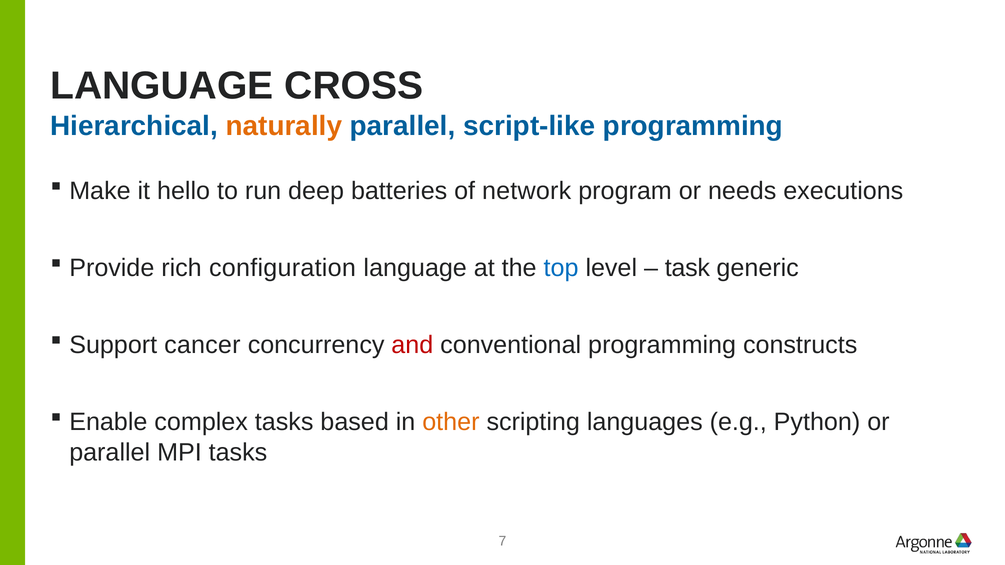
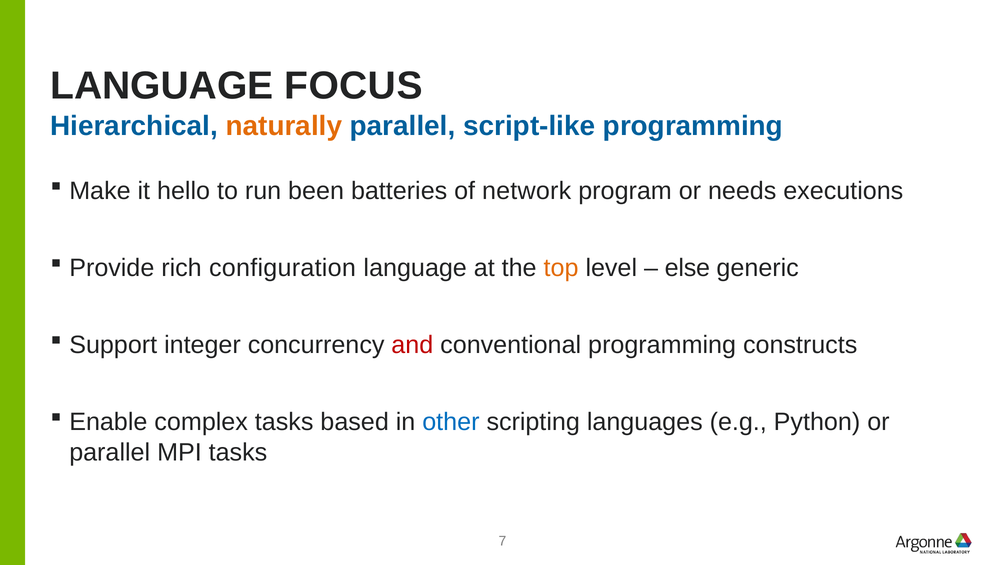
CROSS: CROSS -> FOCUS
deep: deep -> been
top colour: blue -> orange
task: task -> else
cancer: cancer -> integer
other colour: orange -> blue
